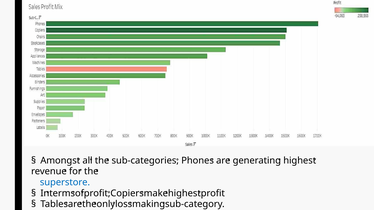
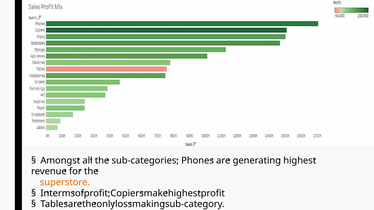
superstore colour: blue -> orange
